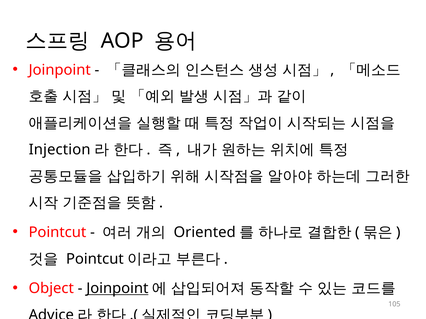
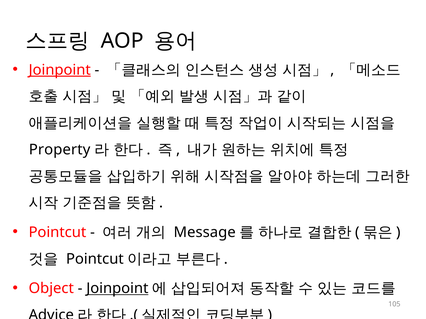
Joinpoint at (60, 70) underline: none -> present
Injection: Injection -> Property
Oriented: Oriented -> Message
